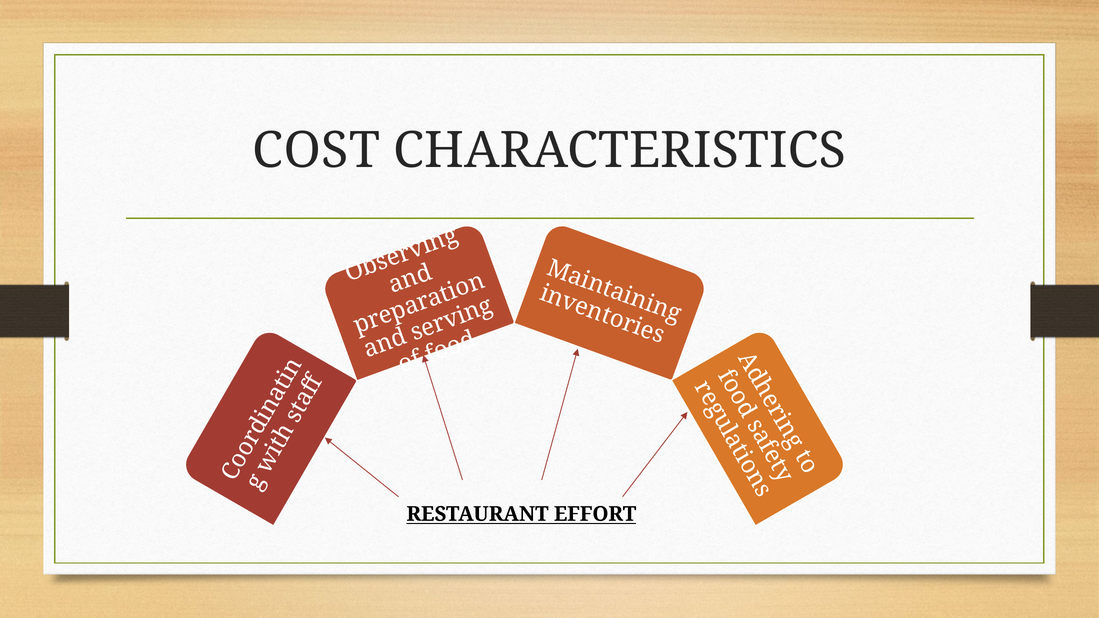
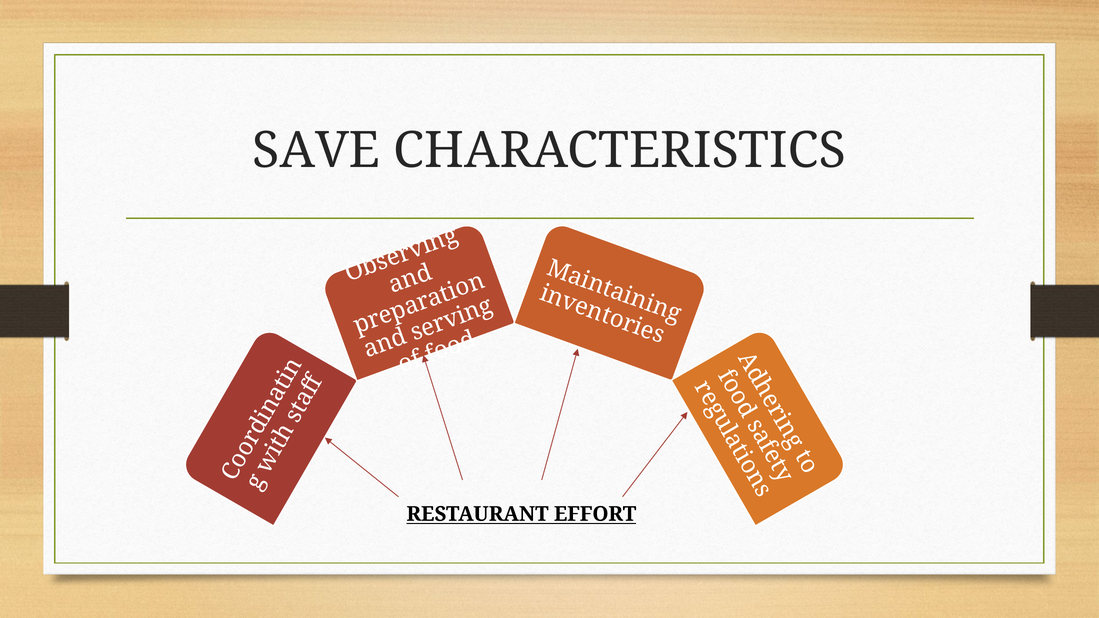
COST: COST -> SAVE
